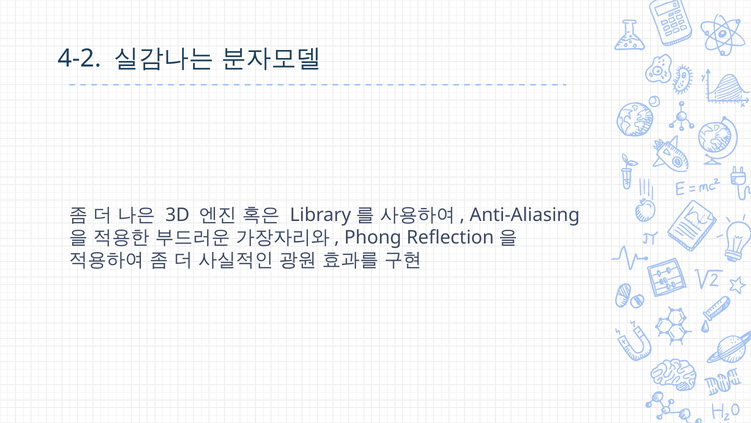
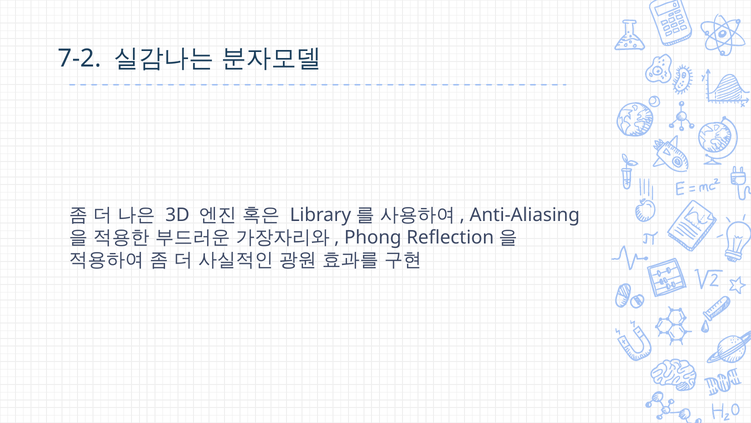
4-2: 4-2 -> 7-2
